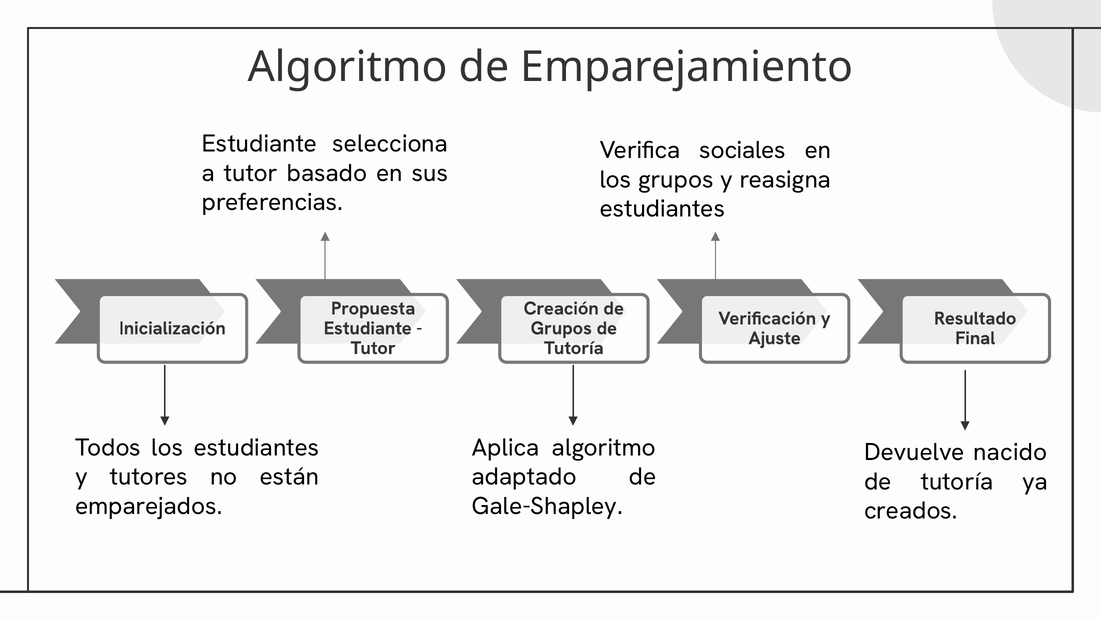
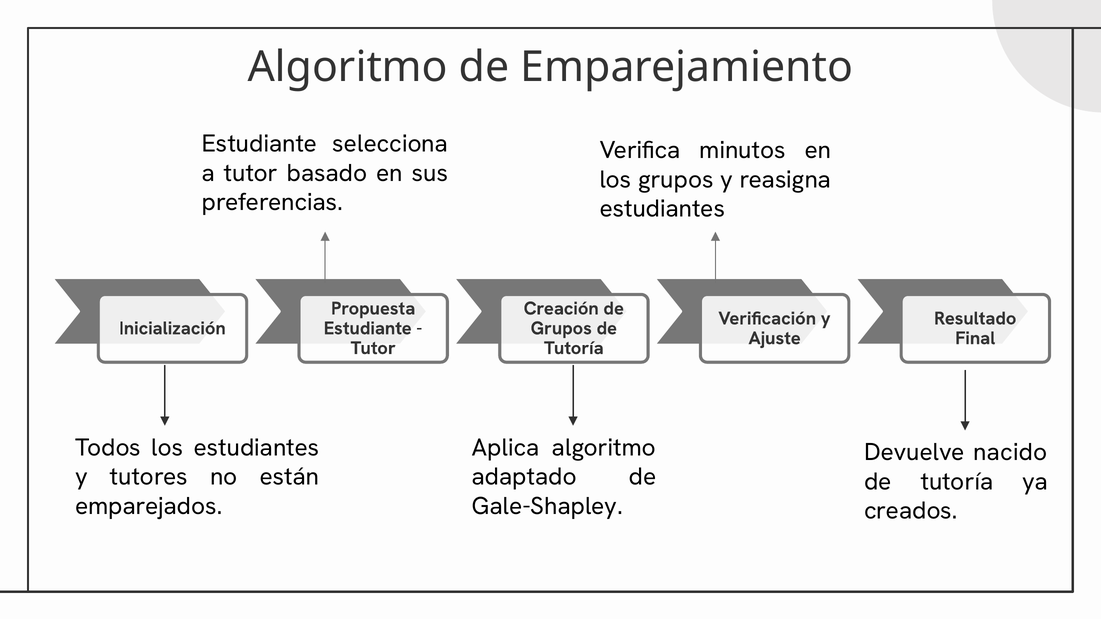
sociales: sociales -> minutos
